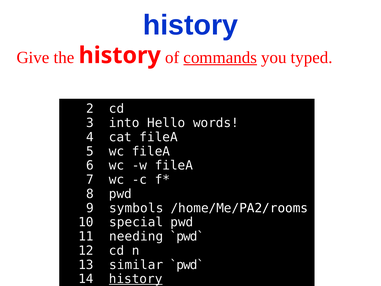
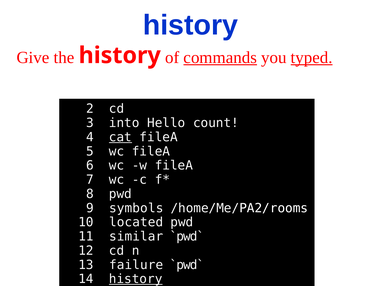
typed underline: none -> present
words: words -> count
cat underline: none -> present
special: special -> located
needing: needing -> similar
similar: similar -> failure
